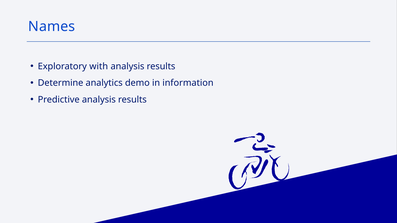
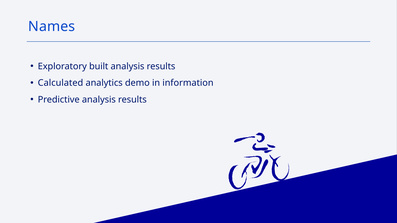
with: with -> built
Determine: Determine -> Calculated
